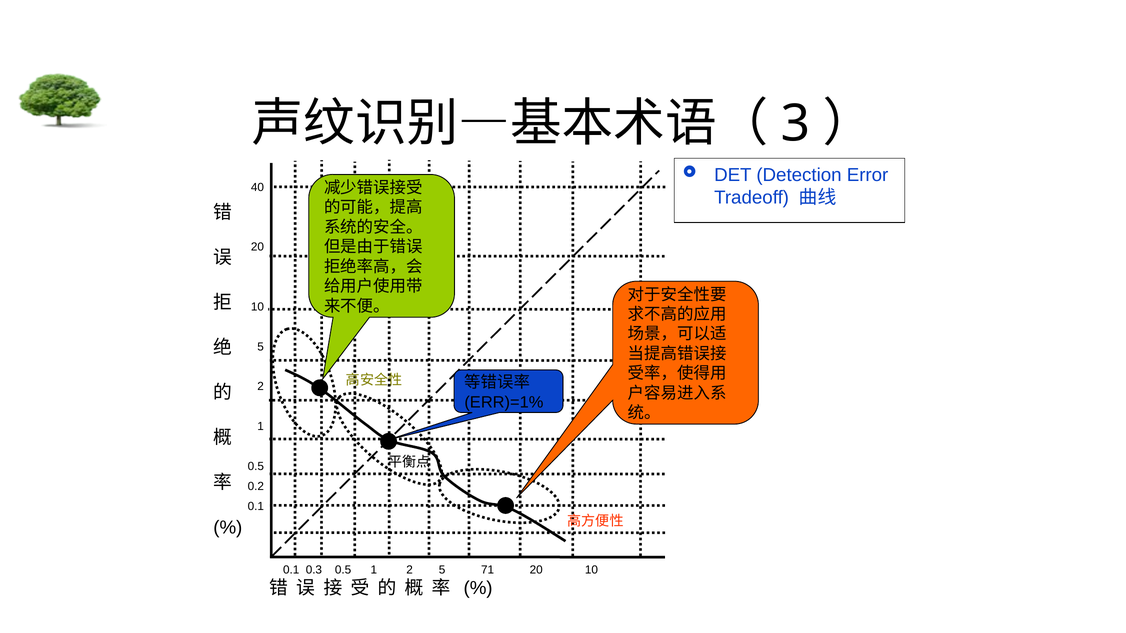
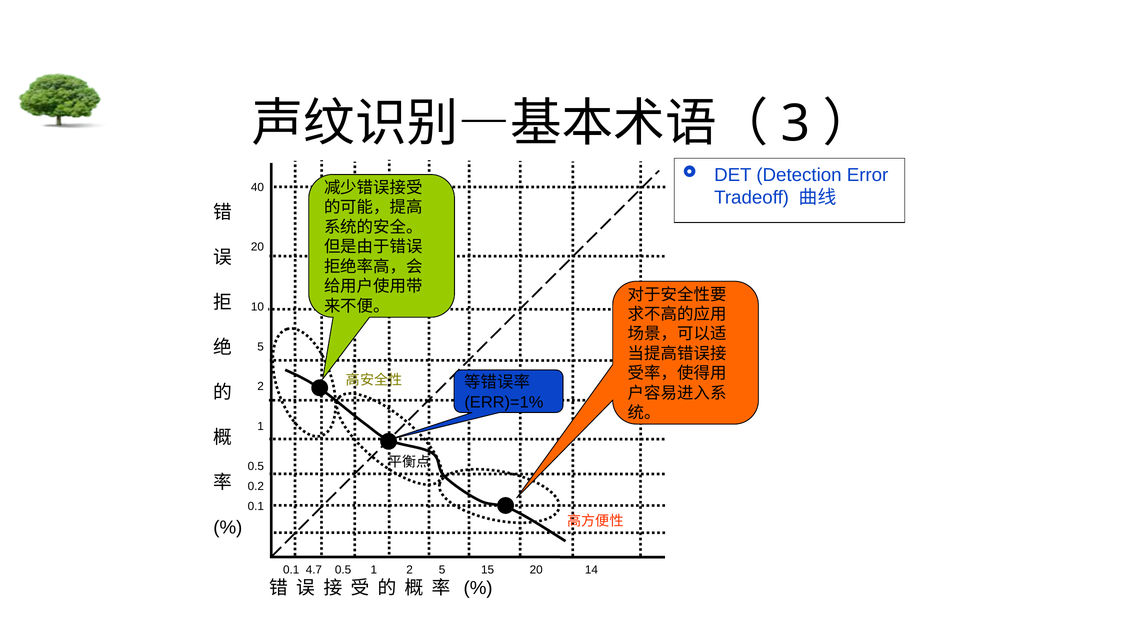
0.3: 0.3 -> 4.7
71: 71 -> 15
10 at (591, 570): 10 -> 14
